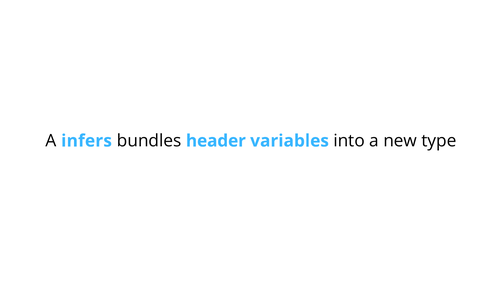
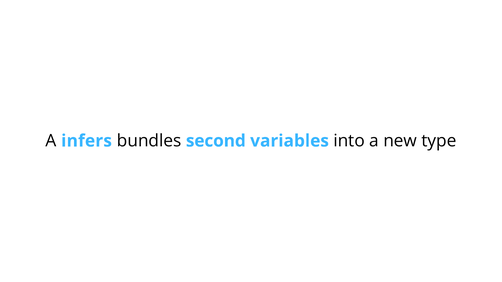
header: header -> second
